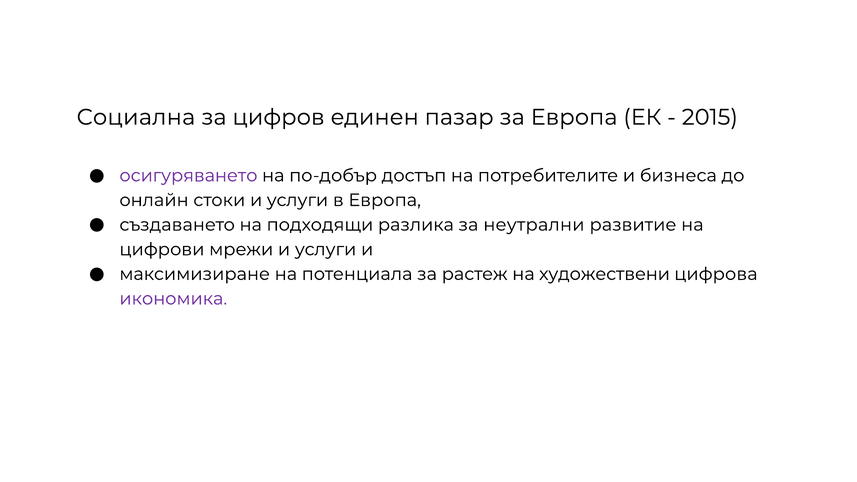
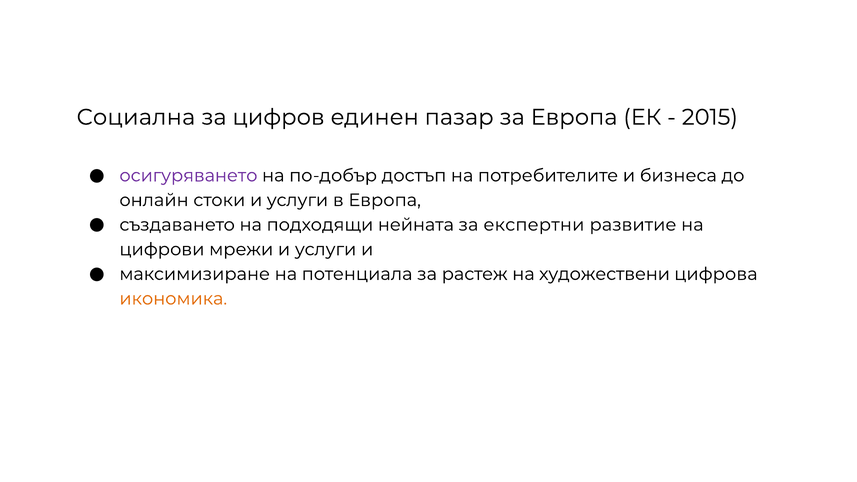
разлика: разлика -> нейната
неутрални: неутрални -> експертни
икономика colour: purple -> orange
